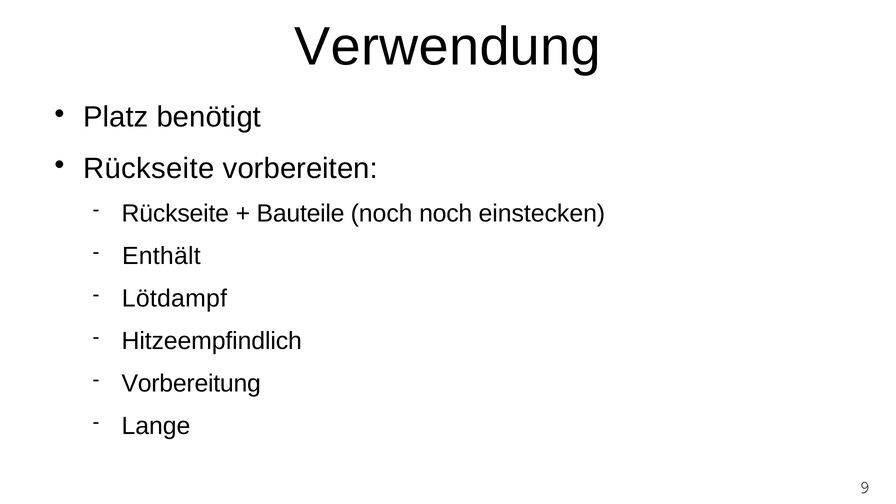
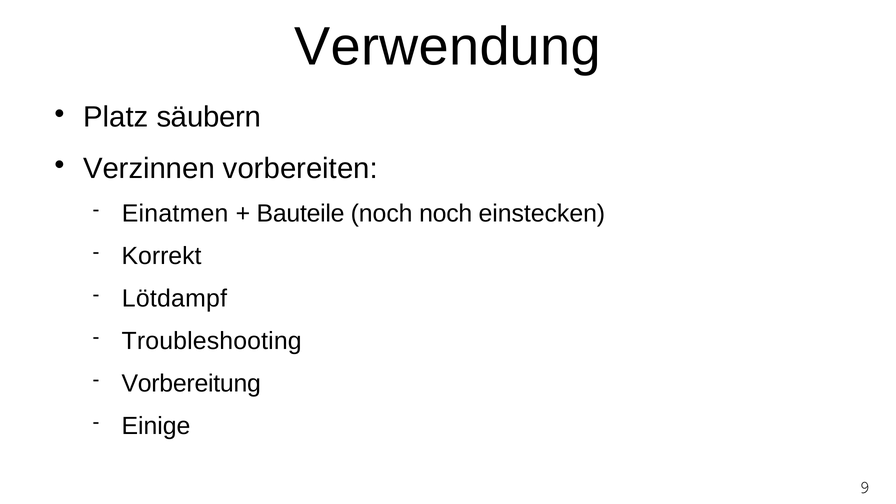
benötigt: benötigt -> säubern
Rückseite at (149, 168): Rückseite -> Verzinnen
Rückseite at (175, 213): Rückseite -> Einatmen
Enthält: Enthält -> Korrekt
Hitzeempfindlich: Hitzeempfindlich -> Troubleshooting
Lange: Lange -> Einige
